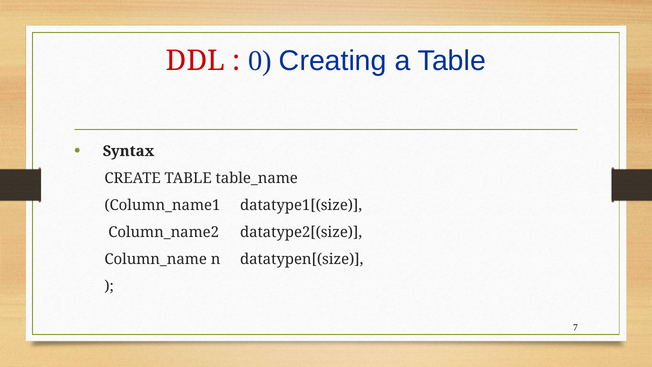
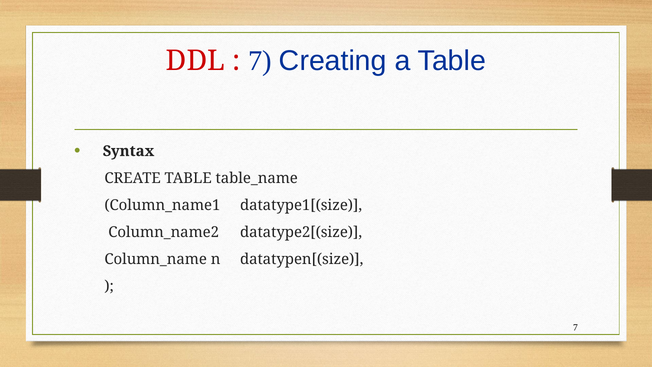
0 at (260, 61): 0 -> 7
